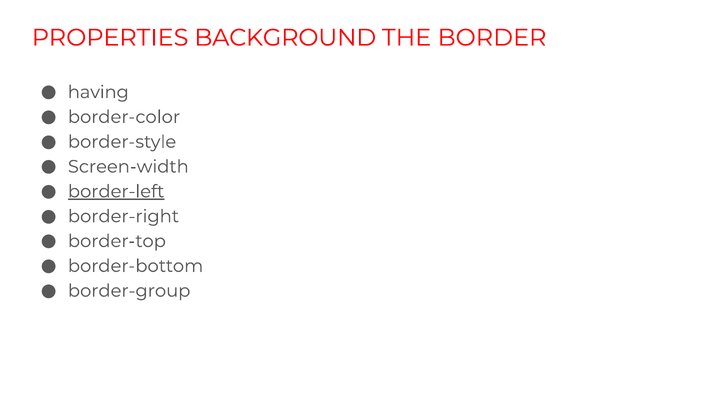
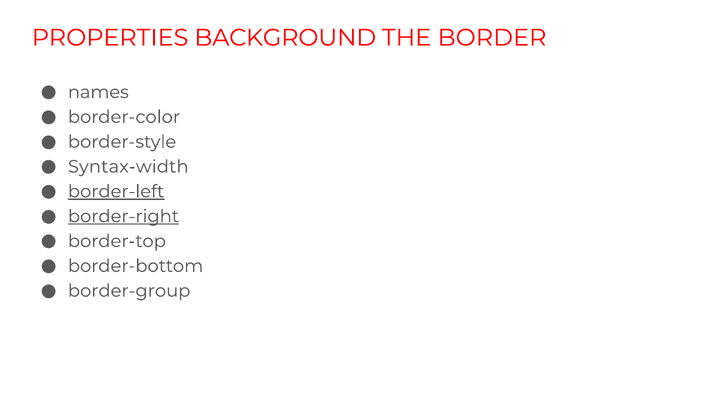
having: having -> names
Screen-width: Screen-width -> Syntax-width
border-right underline: none -> present
